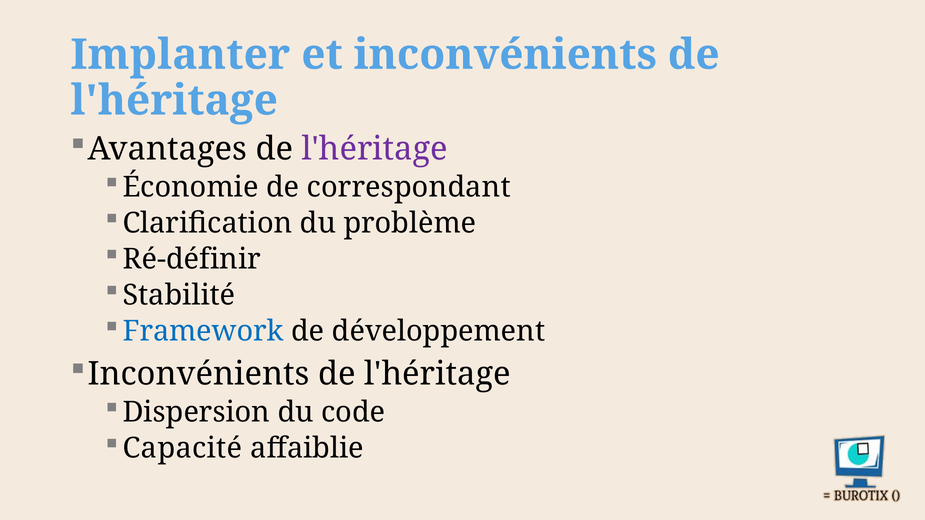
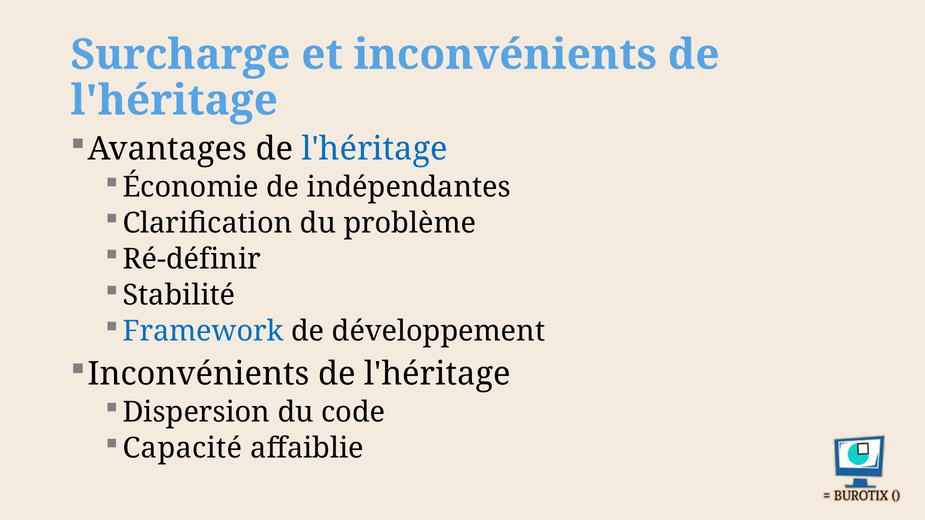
Implanter: Implanter -> Surcharge
l'héritage at (375, 149) colour: purple -> blue
correspondant: correspondant -> indépendantes
